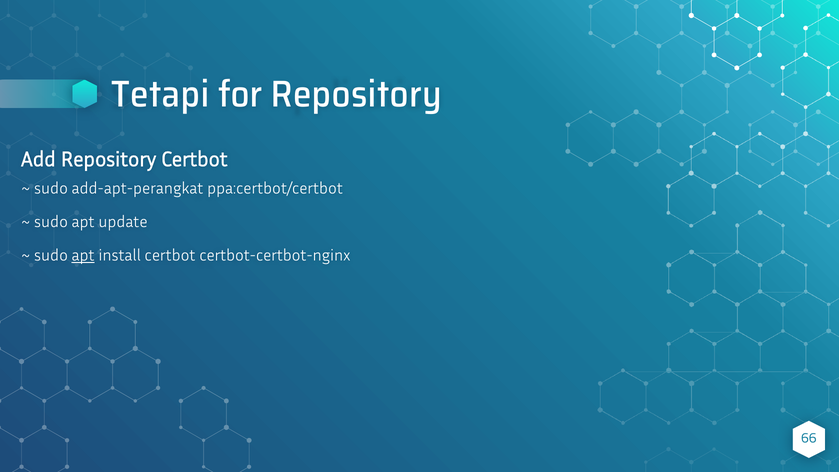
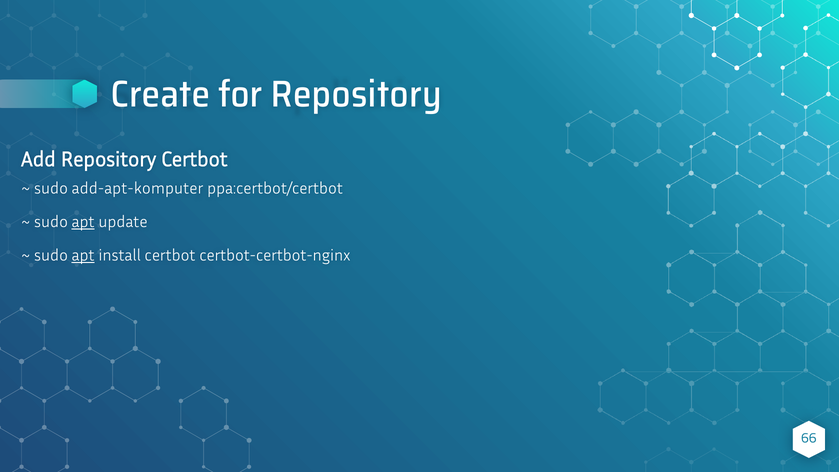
Tetapi: Tetapi -> Create
add-apt-perangkat: add-apt-perangkat -> add-apt-komputer
apt at (83, 222) underline: none -> present
